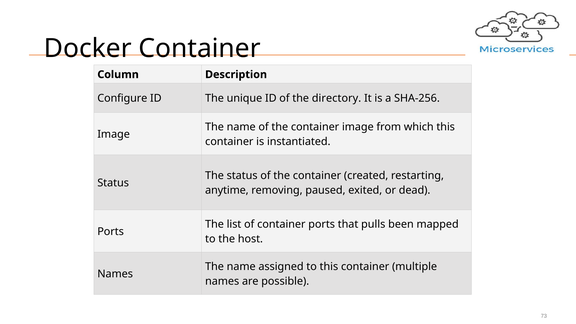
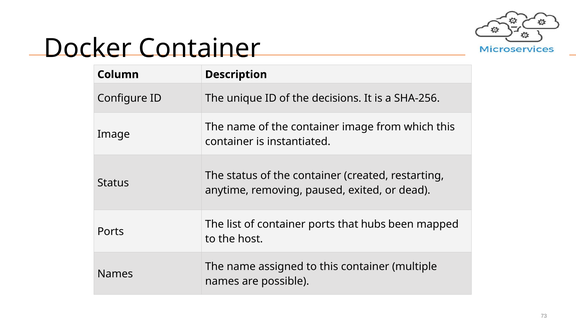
directory: directory -> decisions
pulls: pulls -> hubs
